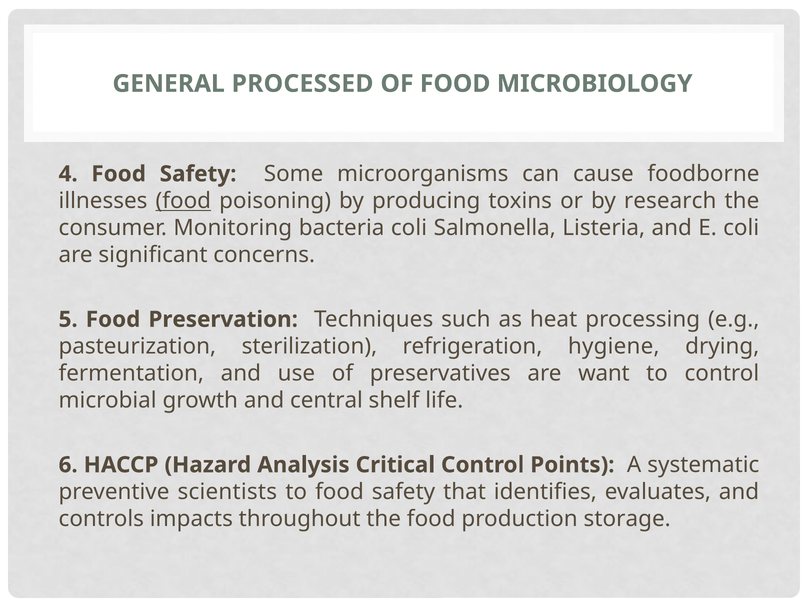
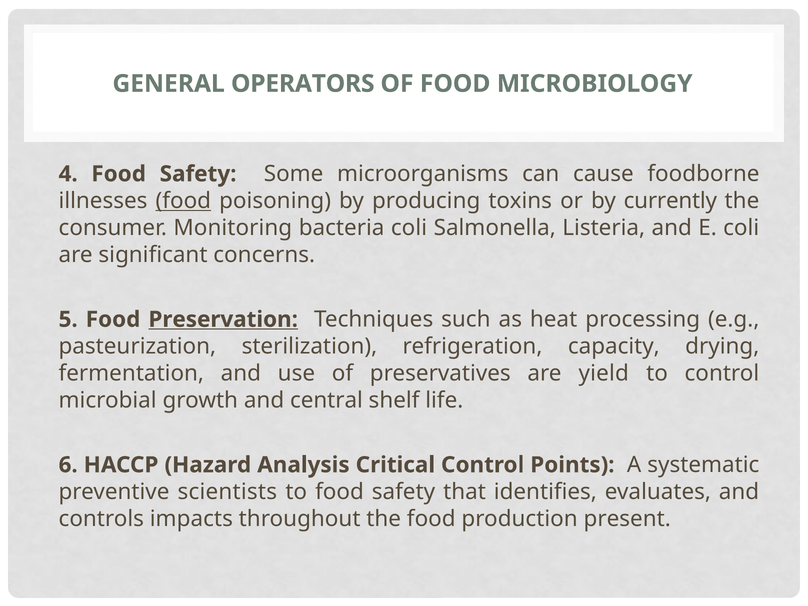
PROCESSED: PROCESSED -> OPERATORS
research: research -> currently
Preservation underline: none -> present
hygiene: hygiene -> capacity
want: want -> yield
storage: storage -> present
